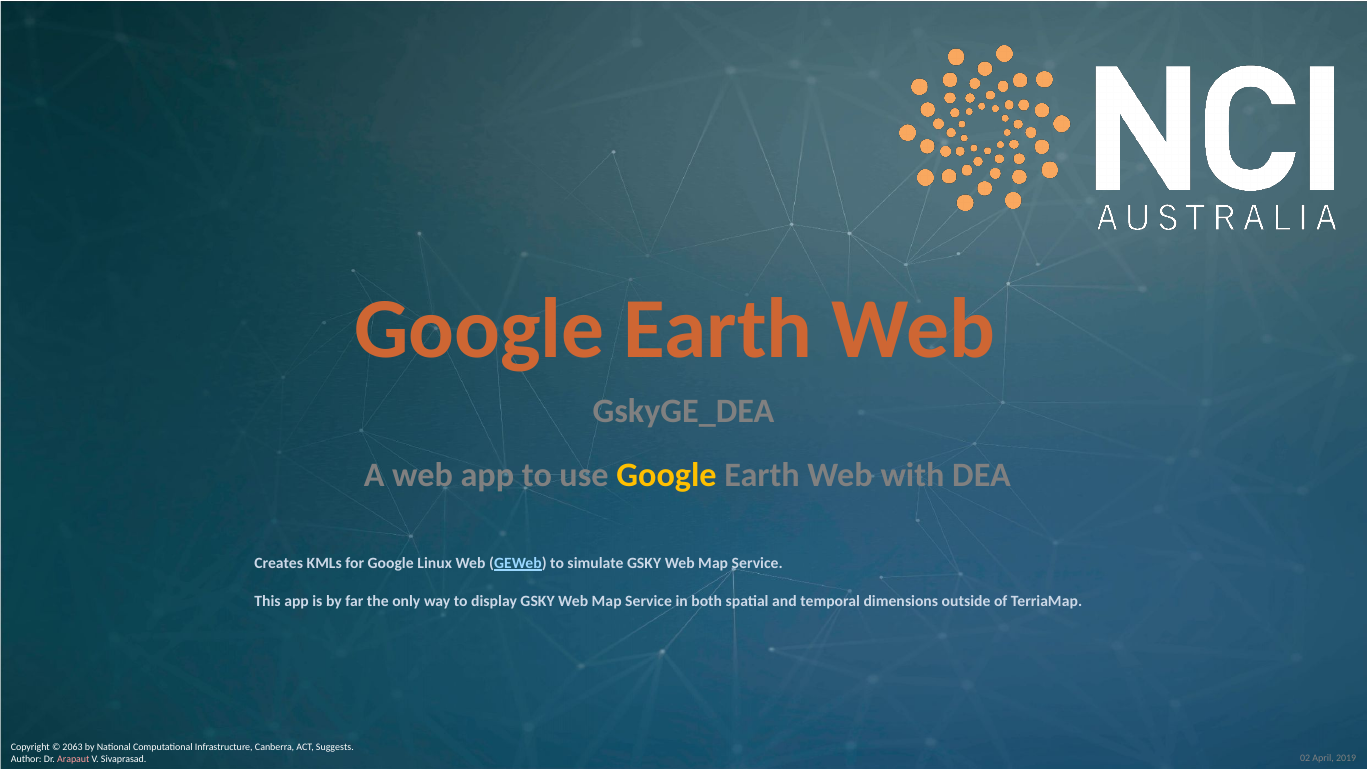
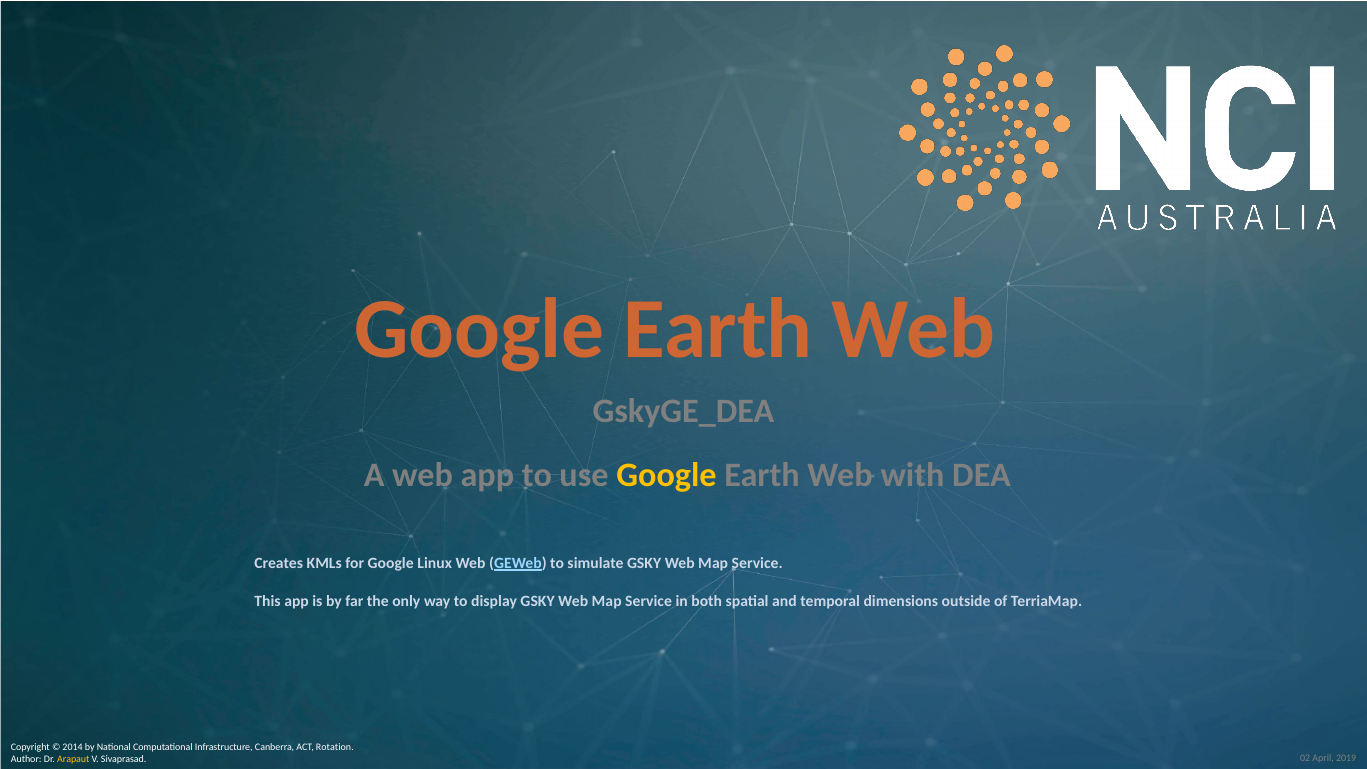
2063: 2063 -> 2014
Suggests: Suggests -> Rotation
Arapaut colour: pink -> yellow
